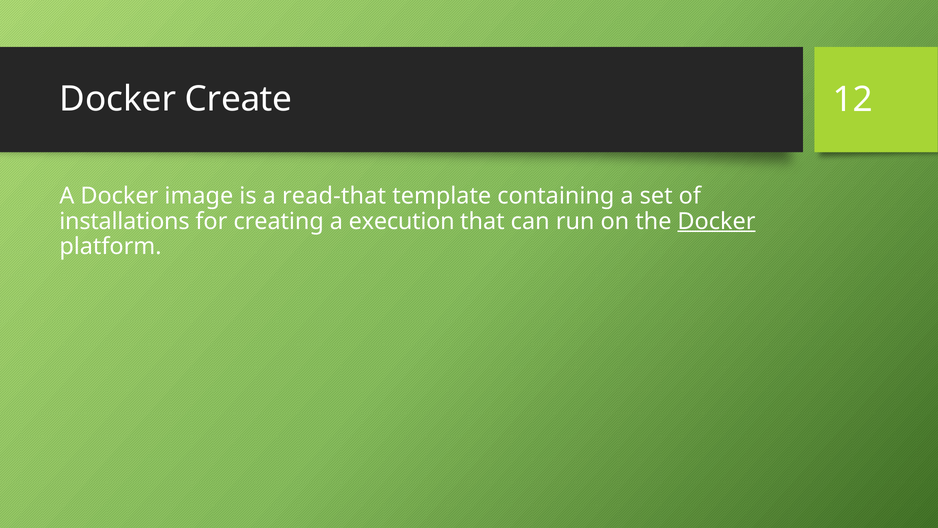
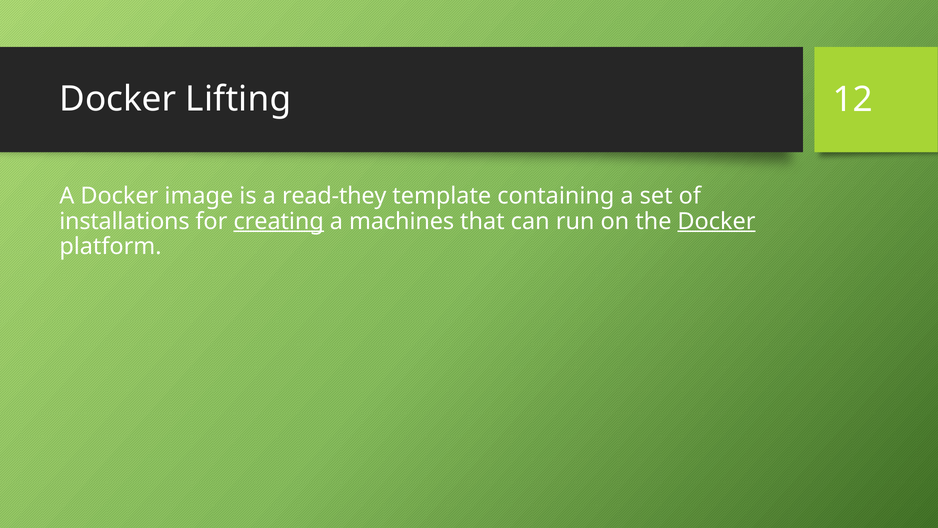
Create: Create -> Lifting
read-that: read-that -> read-they
creating underline: none -> present
execution: execution -> machines
